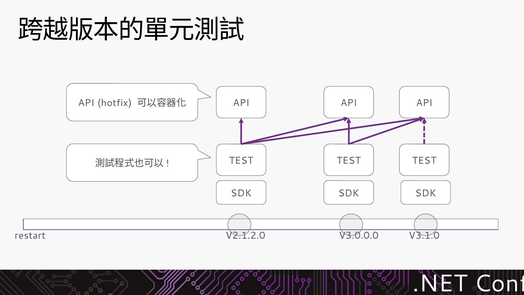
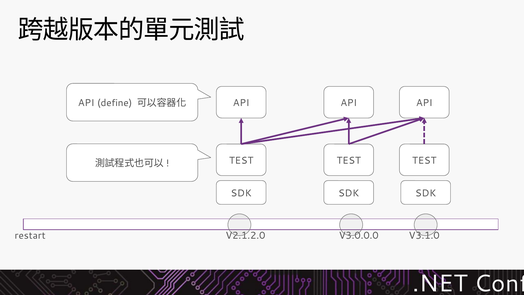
hotfix: hotfix -> define
